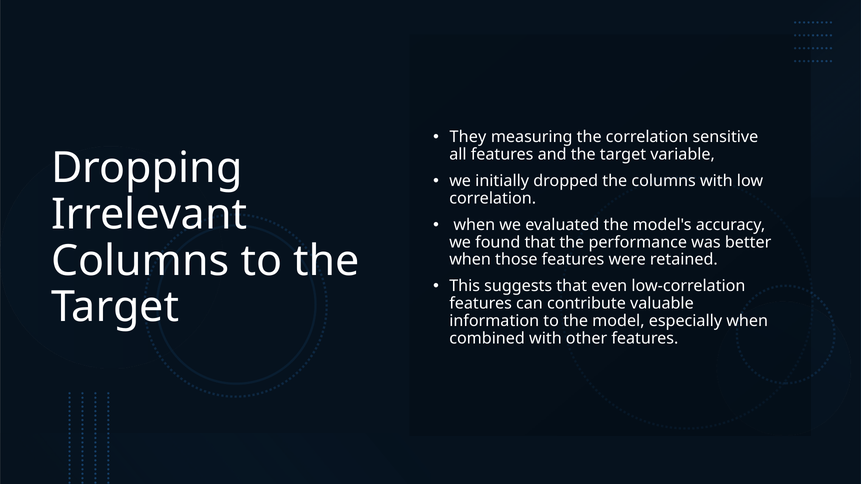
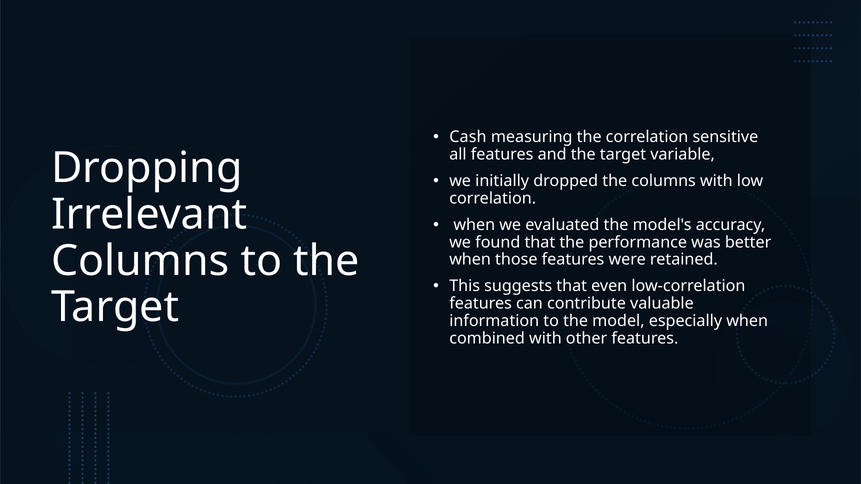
They: They -> Cash
